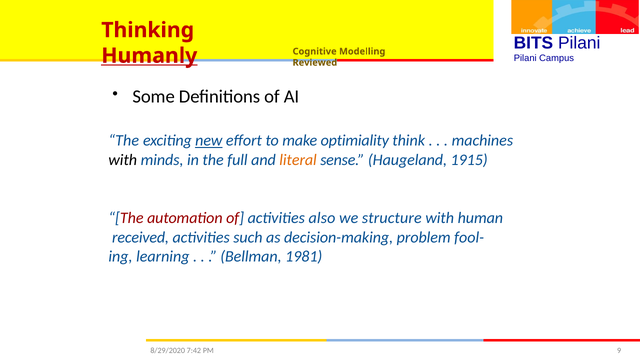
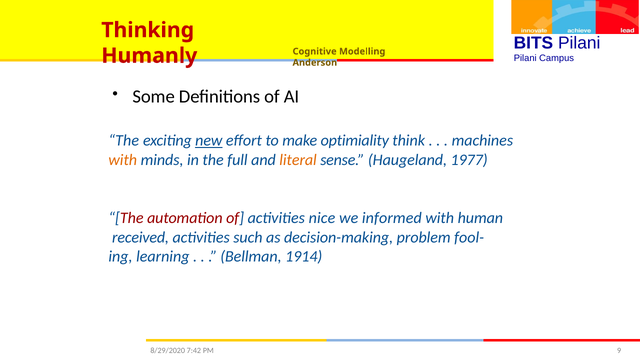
Humanly underline: present -> none
Reviewed: Reviewed -> Anderson
with at (123, 160) colour: black -> orange
1915: 1915 -> 1977
also: also -> nice
structure: structure -> informed
1981: 1981 -> 1914
